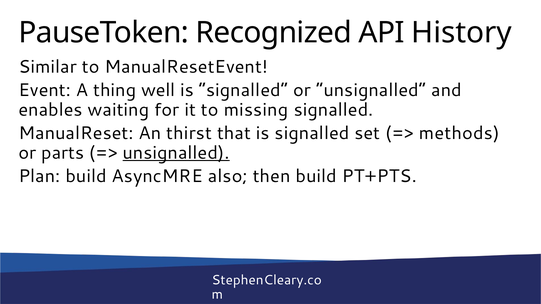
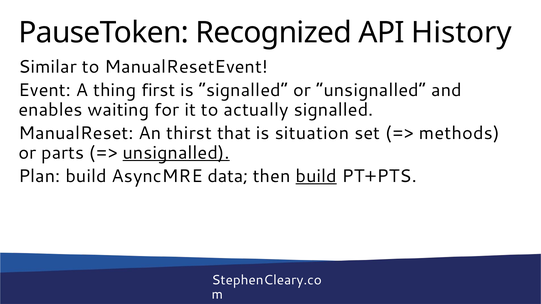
well: well -> first
missing: missing -> actually
that is signalled: signalled -> situation
also: also -> data
build at (316, 176) underline: none -> present
